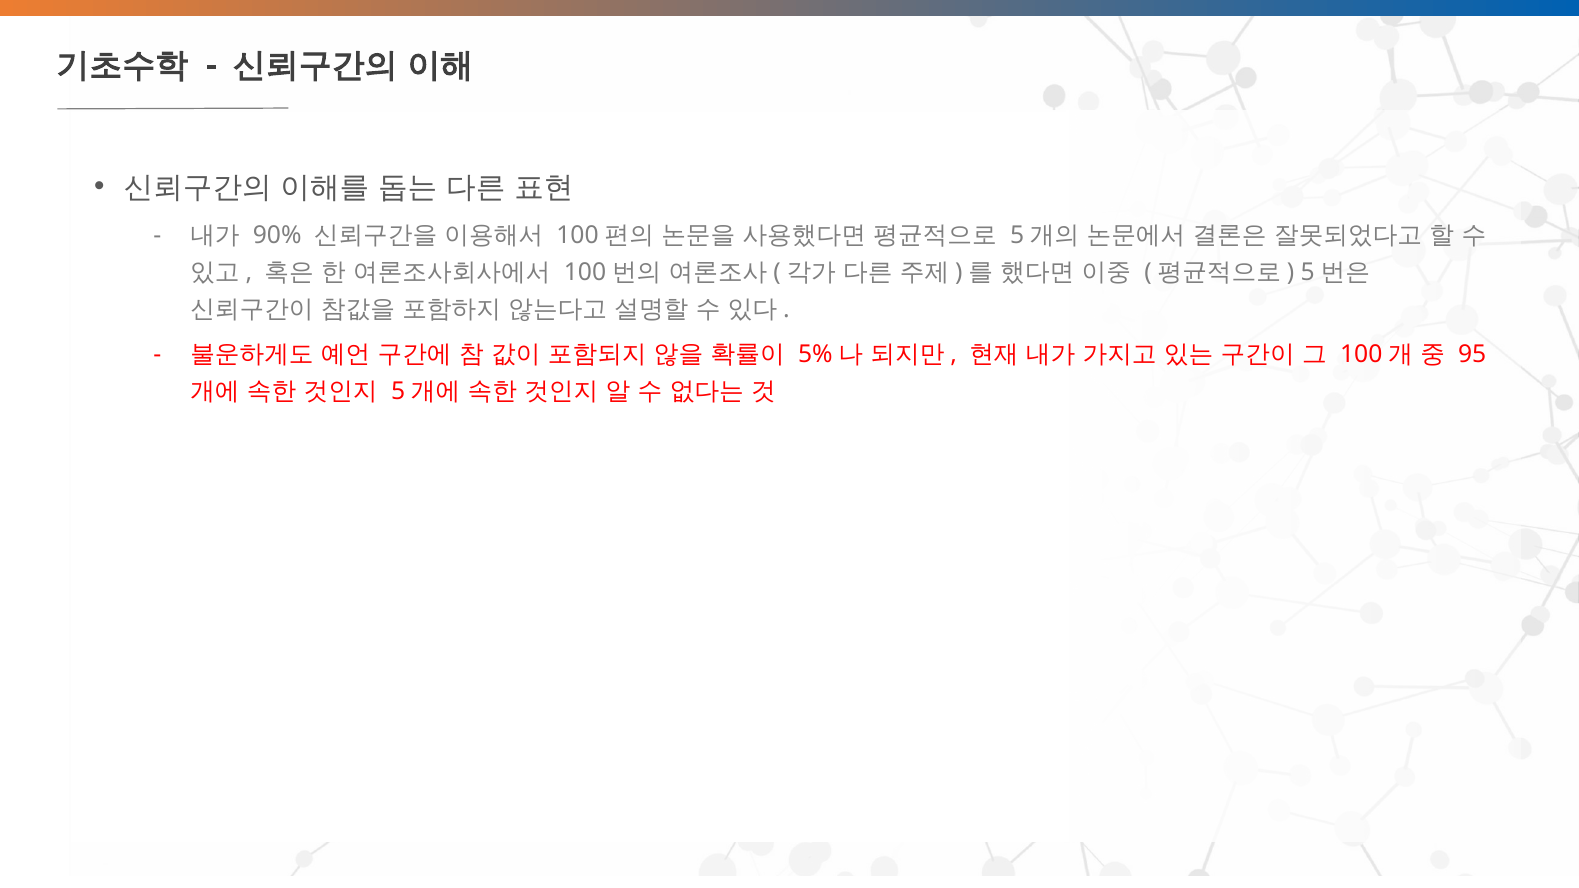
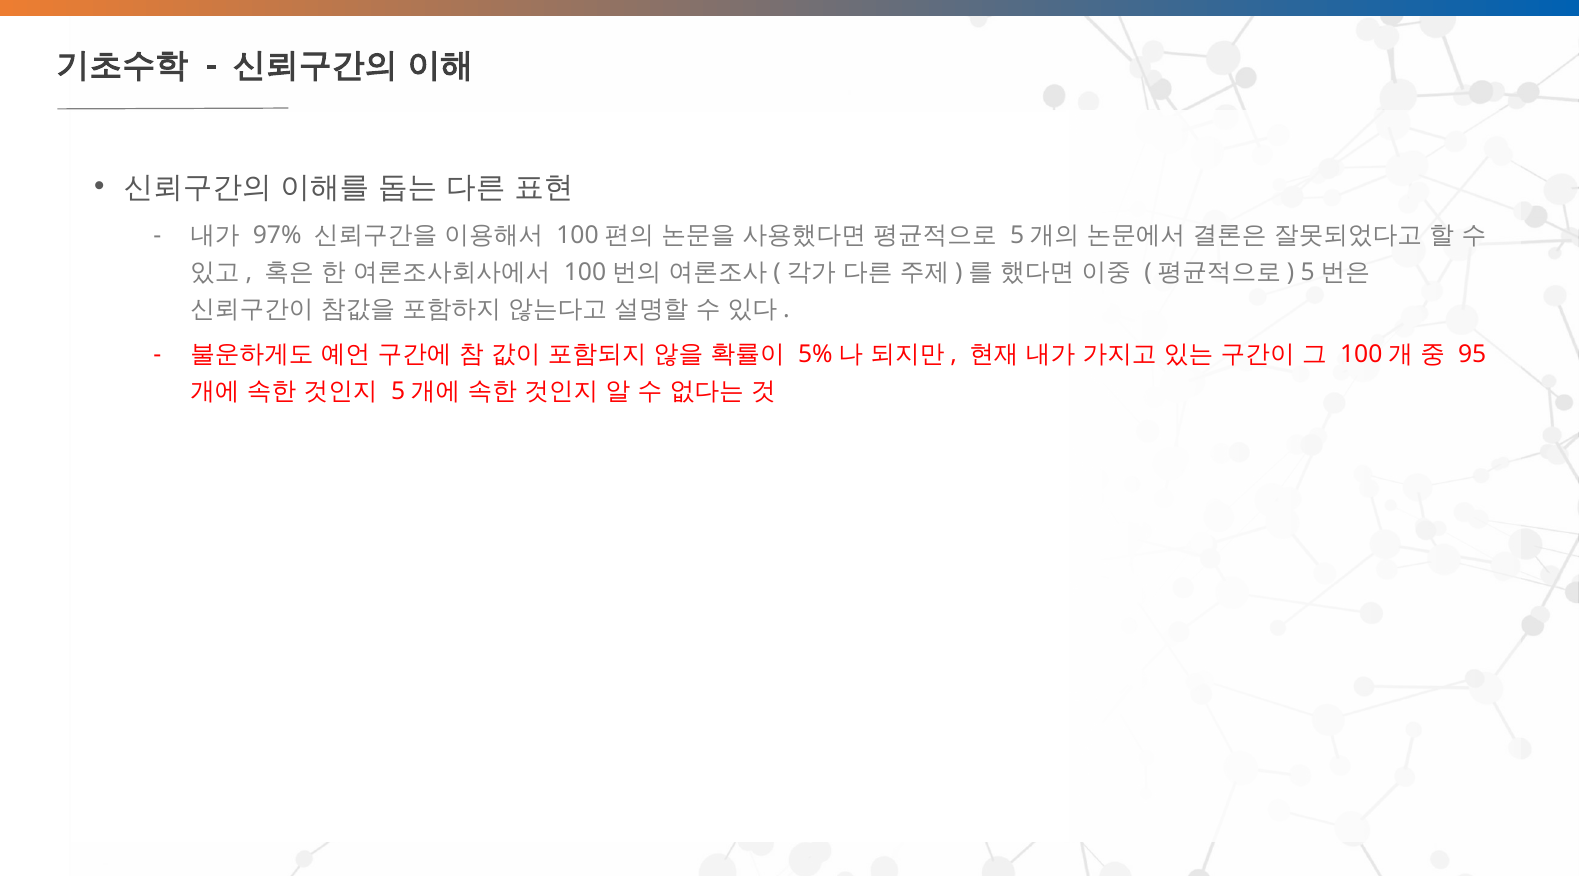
90%: 90% -> 97%
